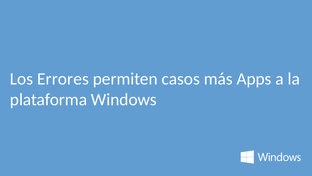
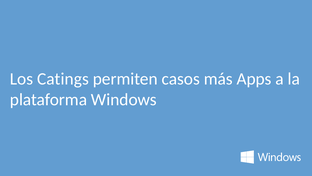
Errores: Errores -> Catings
